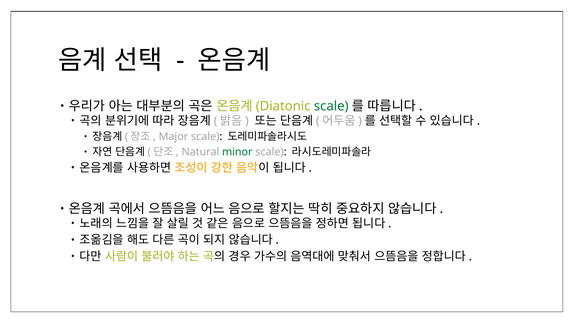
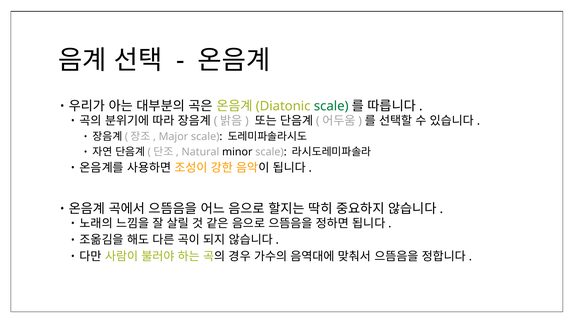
minor colour: green -> black
